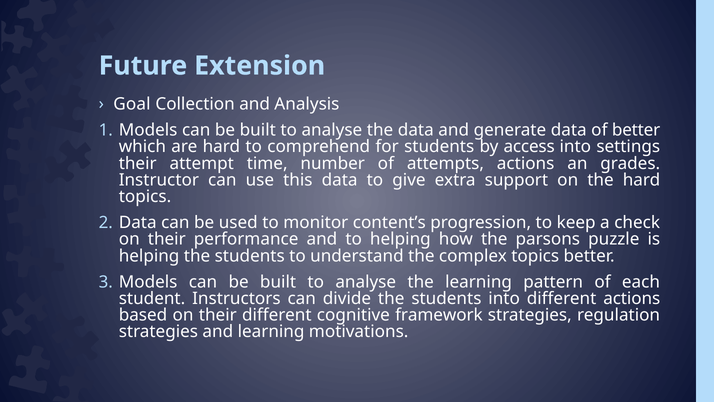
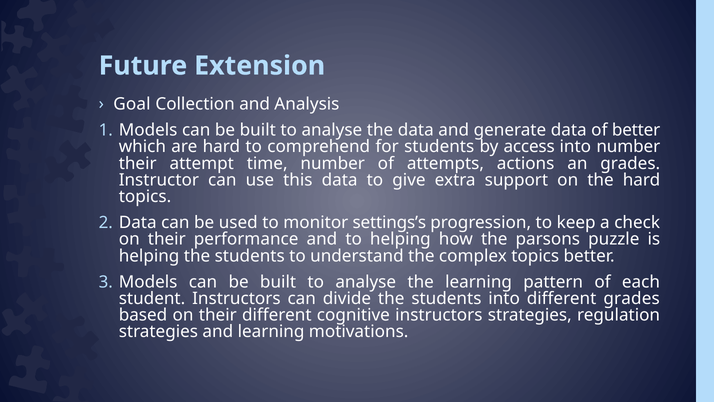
into settings: settings -> number
content’s: content’s -> settings’s
different actions: actions -> grades
cognitive framework: framework -> instructors
